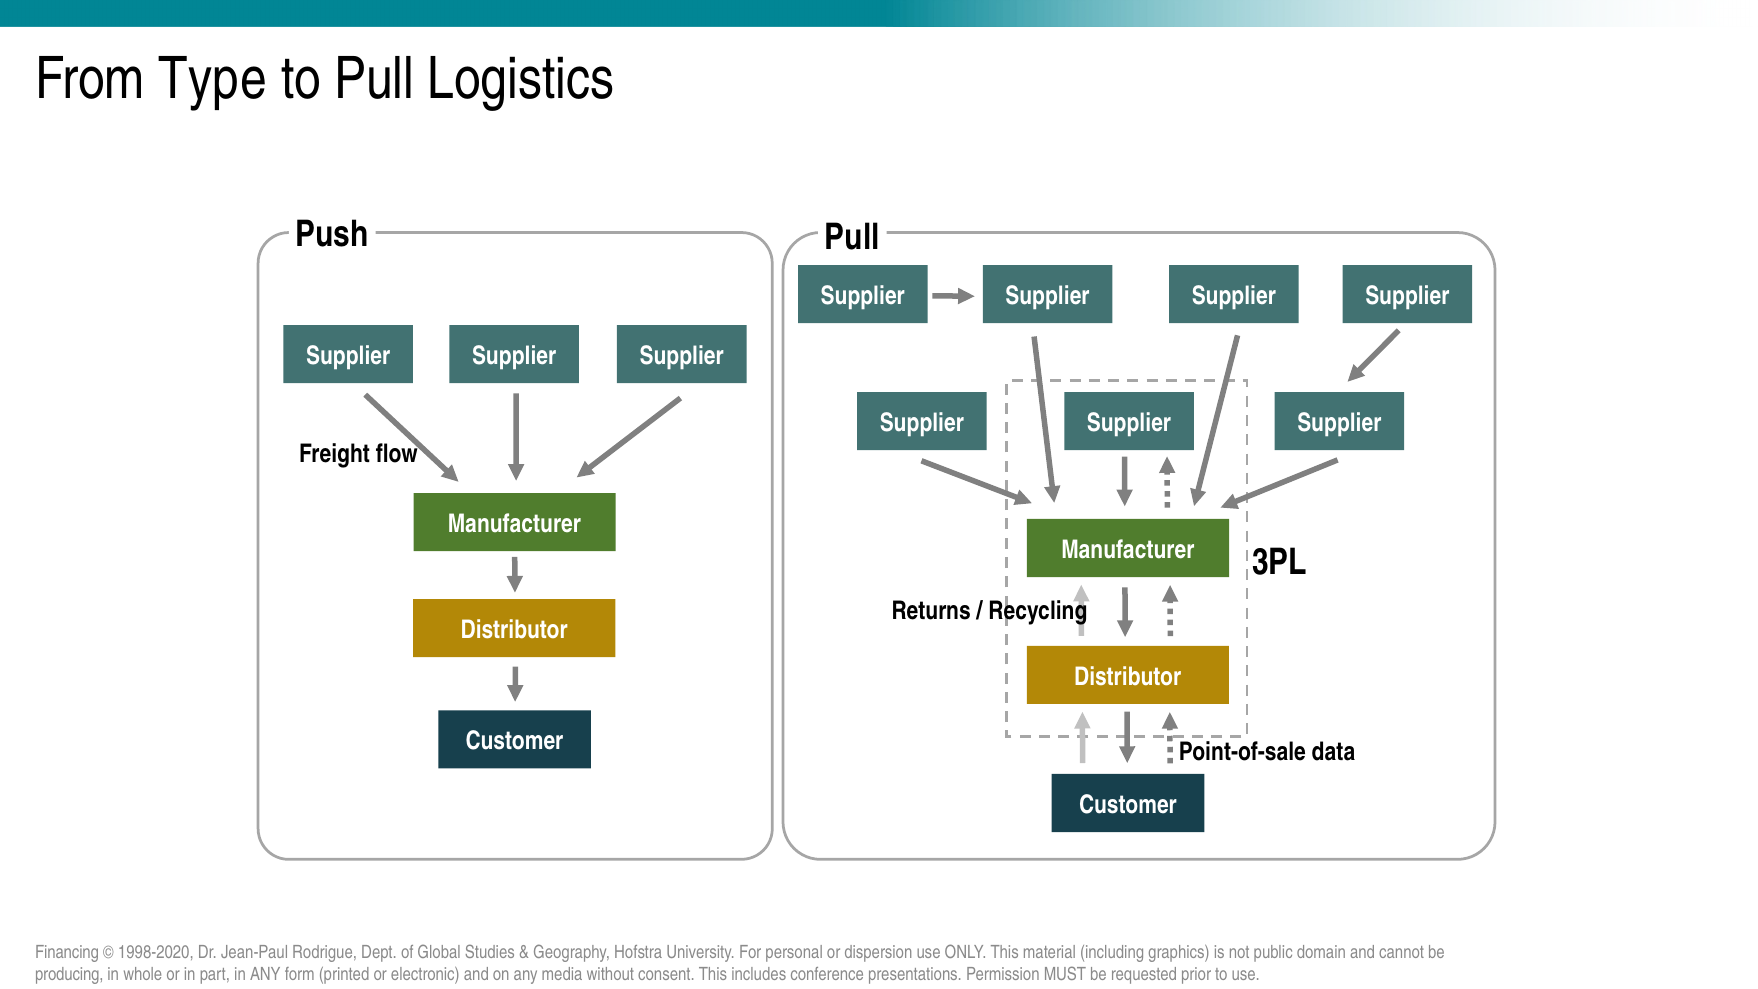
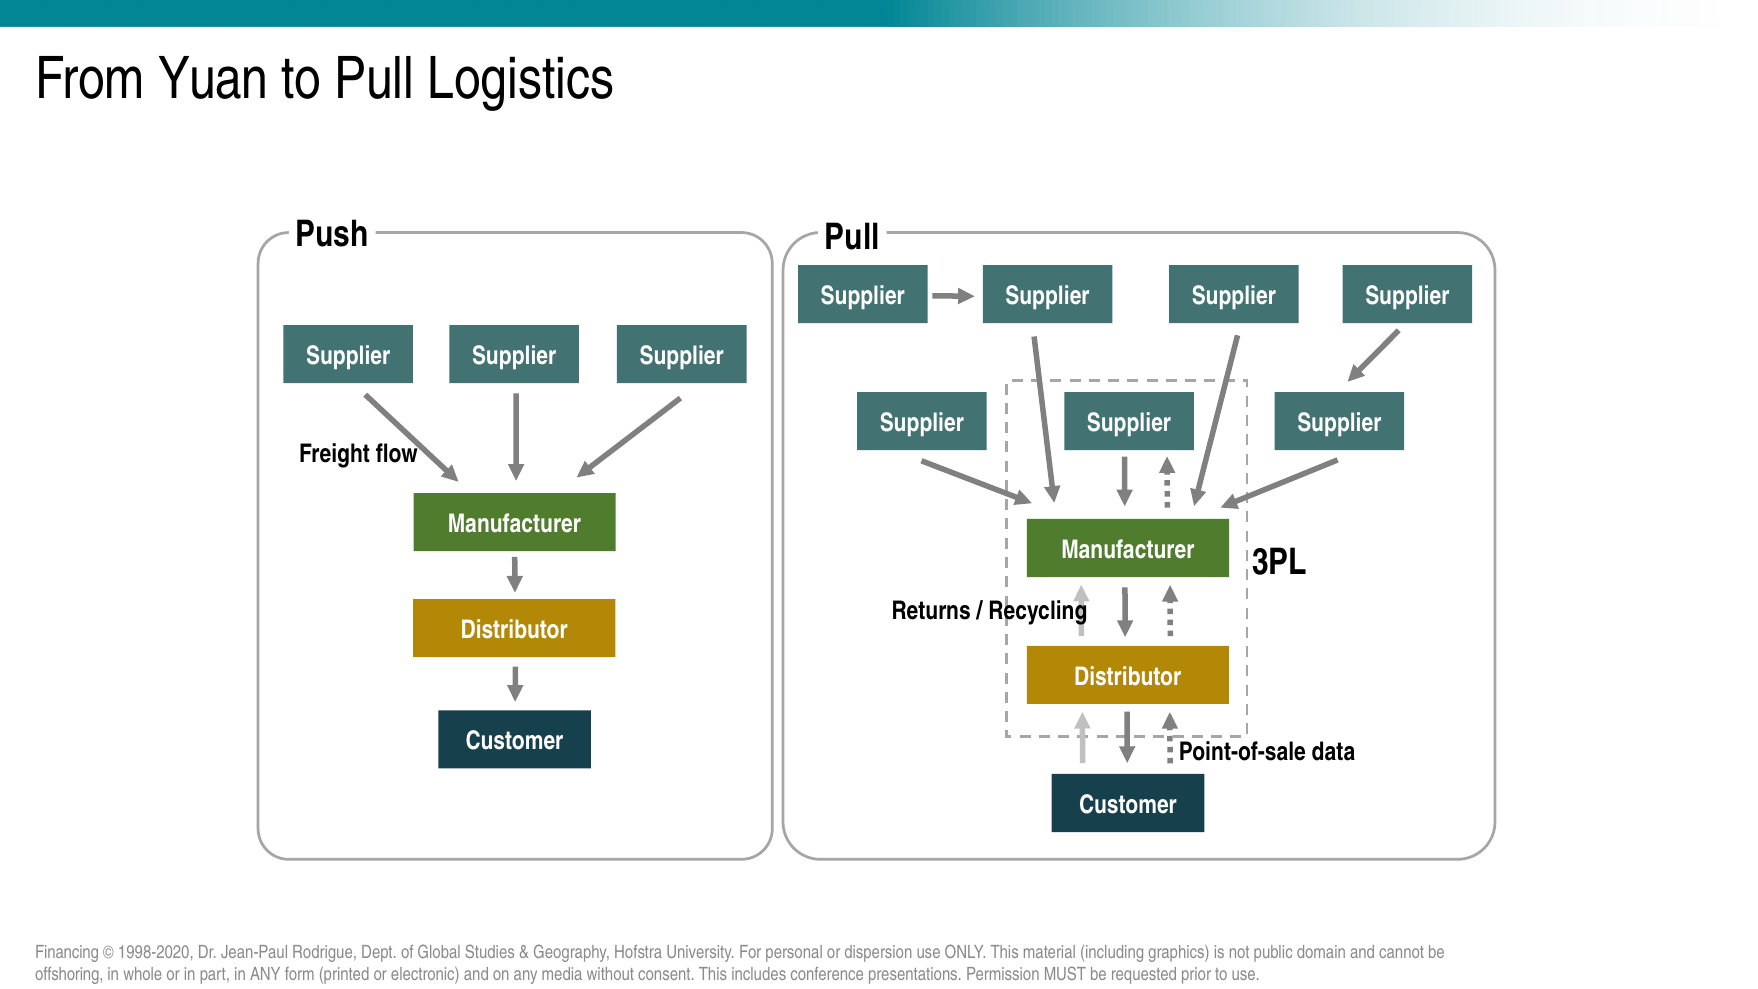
Type: Type -> Yuan
producing: producing -> offshoring
